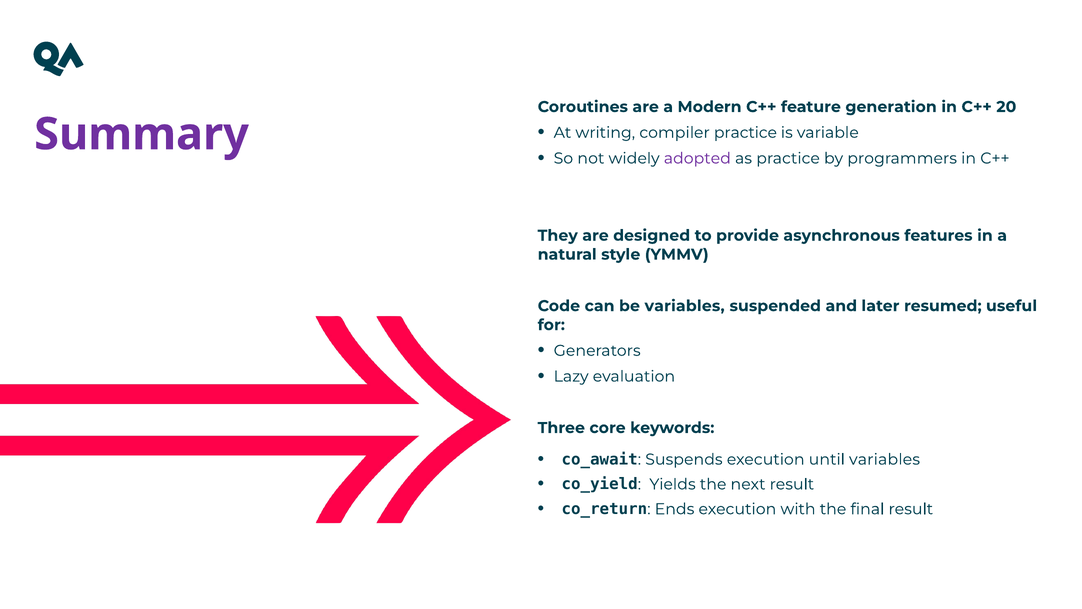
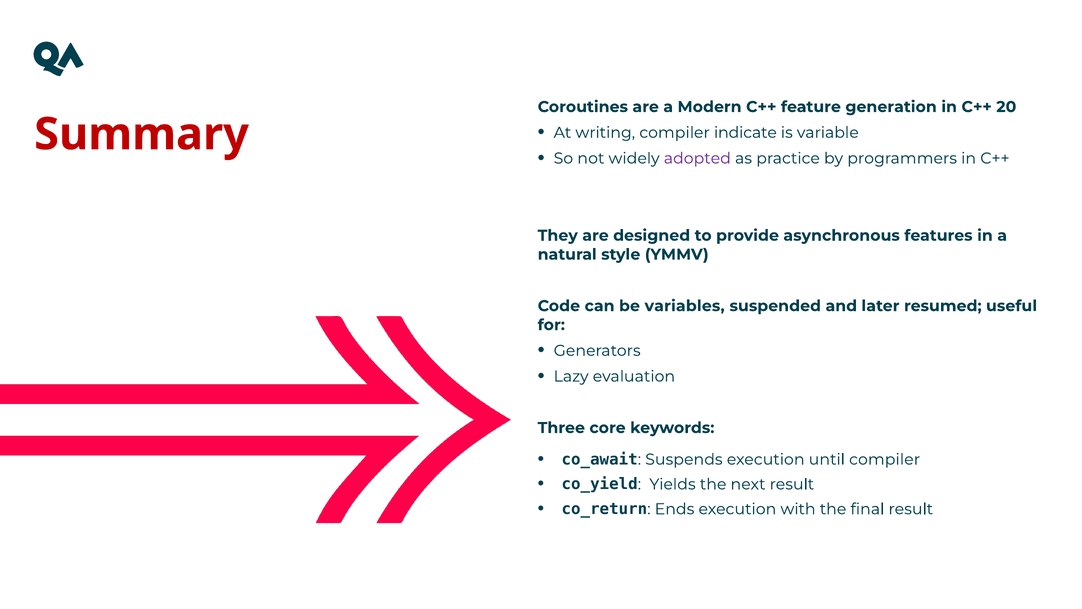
compiler practice: practice -> indicate
Summary colour: purple -> red
until variables: variables -> compiler
